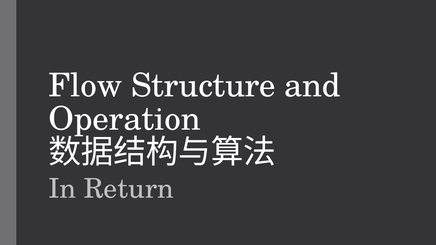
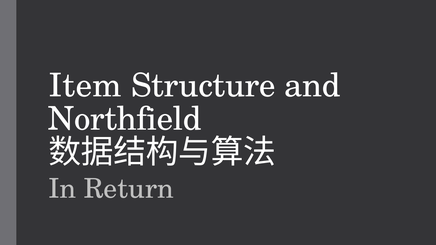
Flow: Flow -> Item
Operation: Operation -> Northfield
